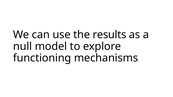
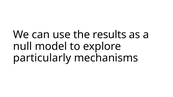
functioning: functioning -> particularly
